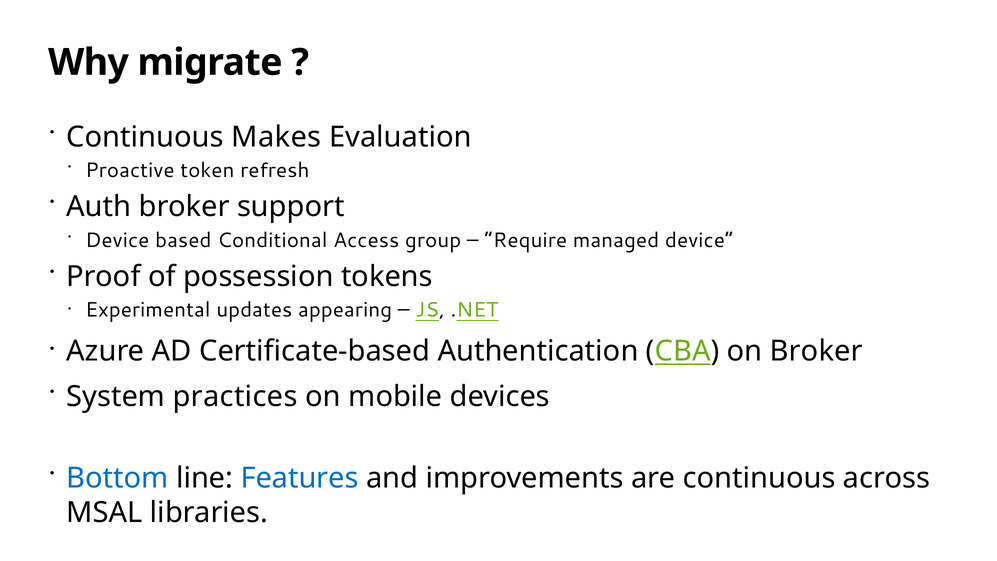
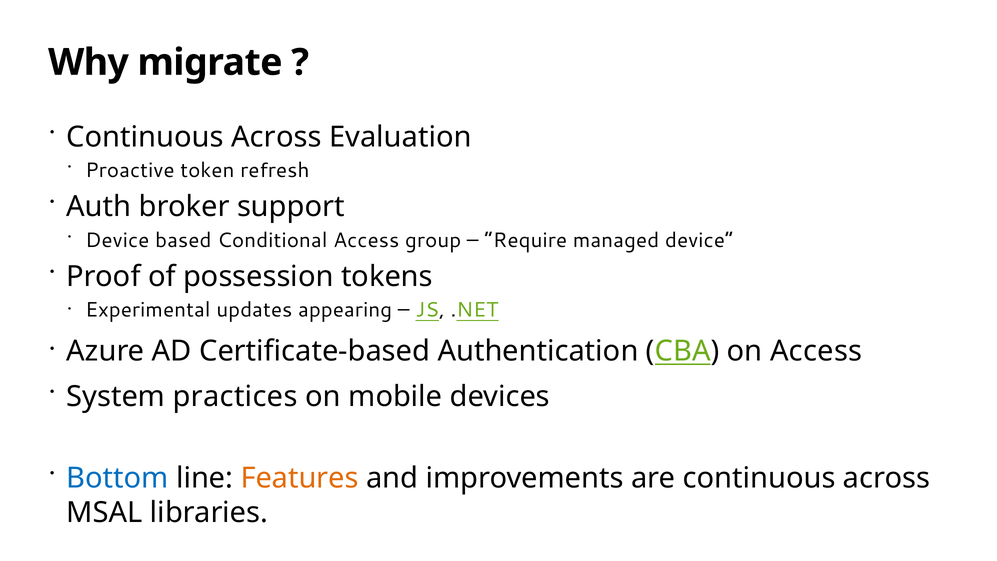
Makes at (276, 137): Makes -> Across
on Broker: Broker -> Access
Features colour: blue -> orange
